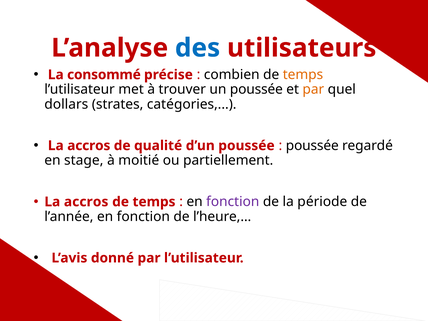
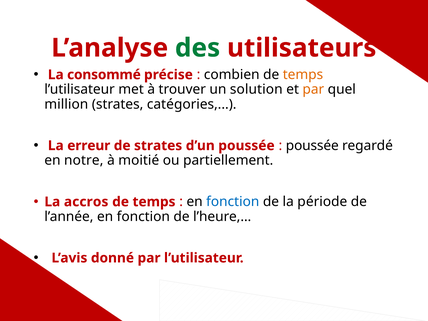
des colour: blue -> green
un poussée: poussée -> solution
dollars: dollars -> million
accros at (89, 146): accros -> erreur
de qualité: qualité -> strates
stage: stage -> notre
fonction at (233, 202) colour: purple -> blue
